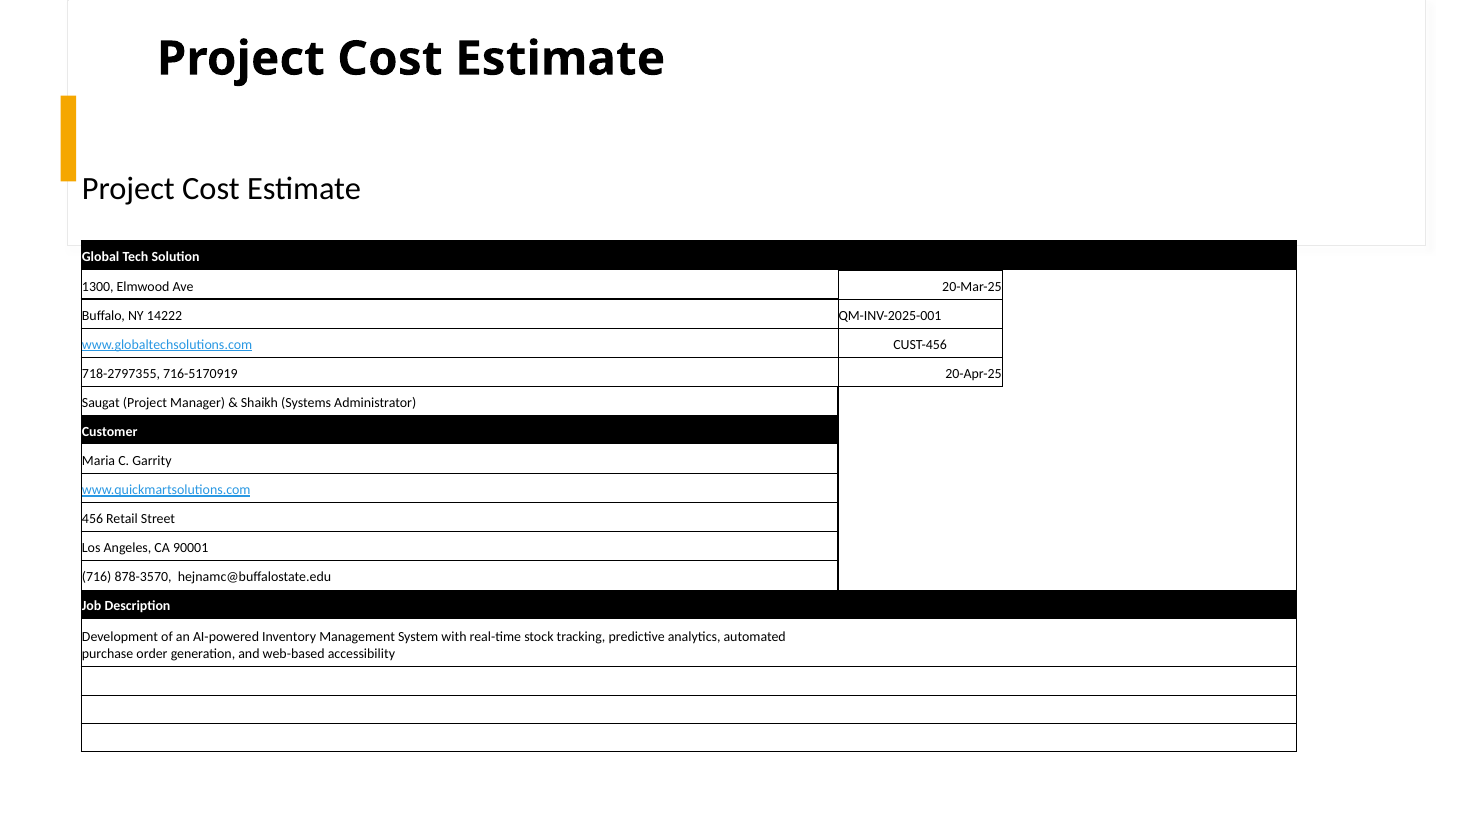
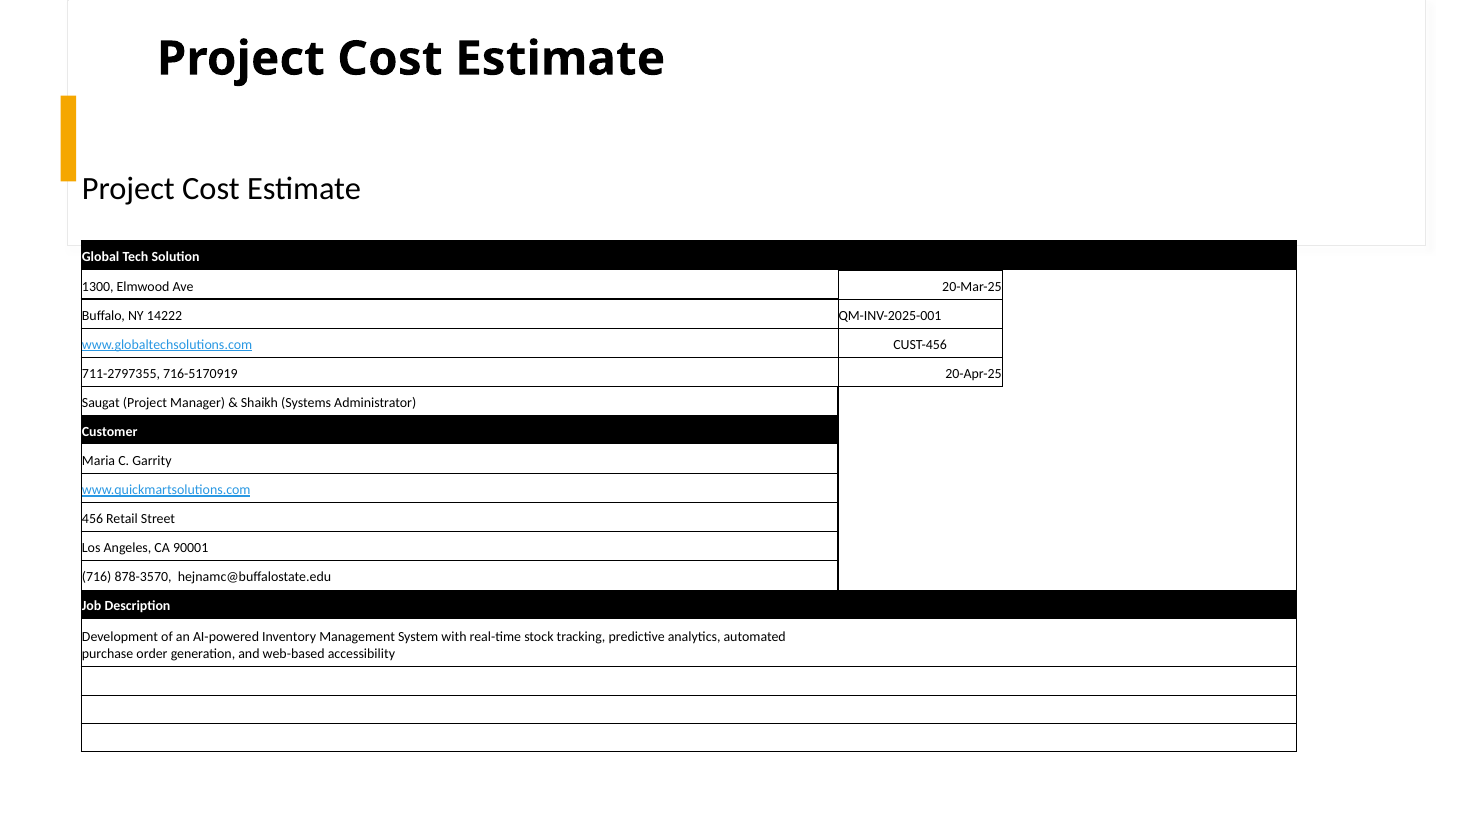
718-2797355: 718-2797355 -> 711-2797355
